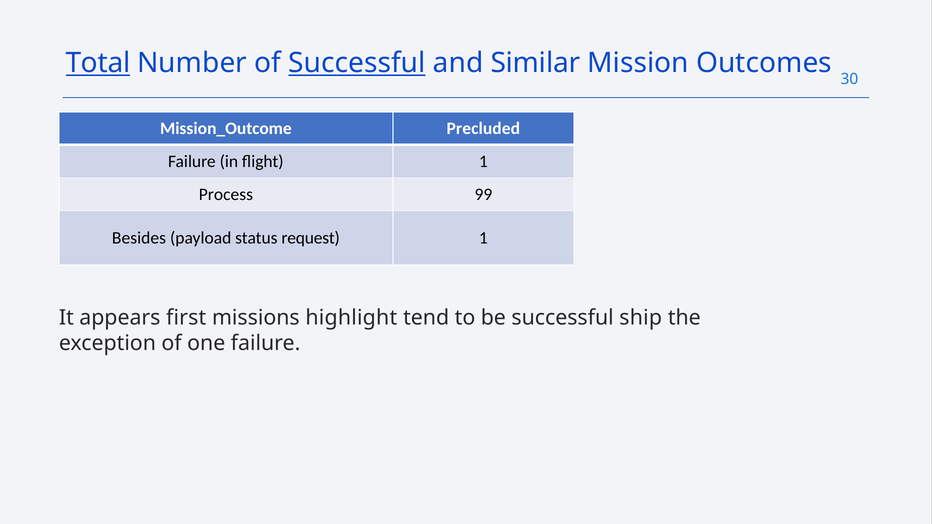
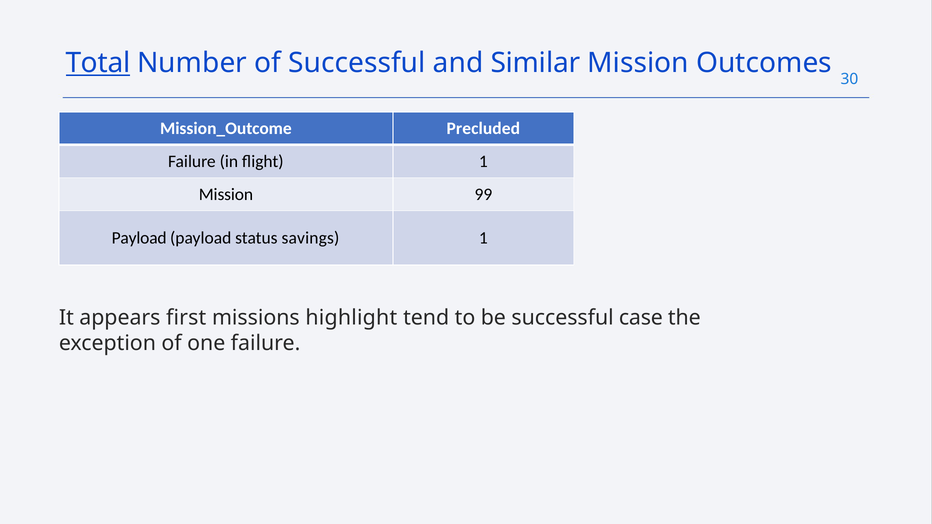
Successful at (357, 63) underline: present -> none
Process at (226, 195): Process -> Mission
Besides at (139, 238): Besides -> Payload
request: request -> savings
ship: ship -> case
